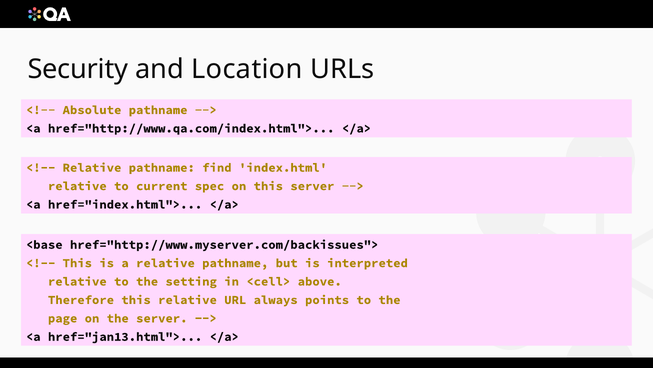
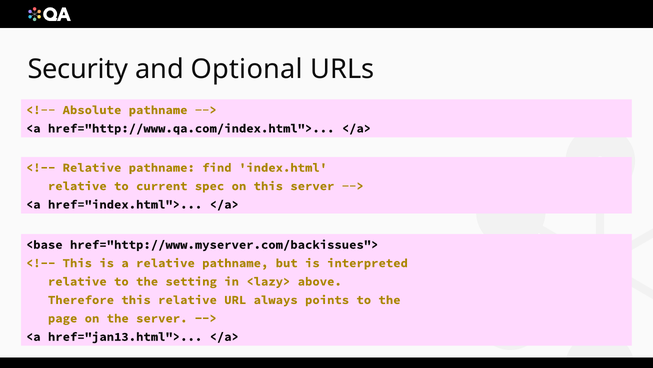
Location: Location -> Optional
<cell>: <cell> -> <lazy>
